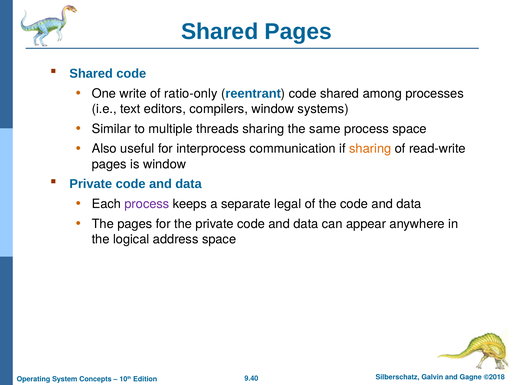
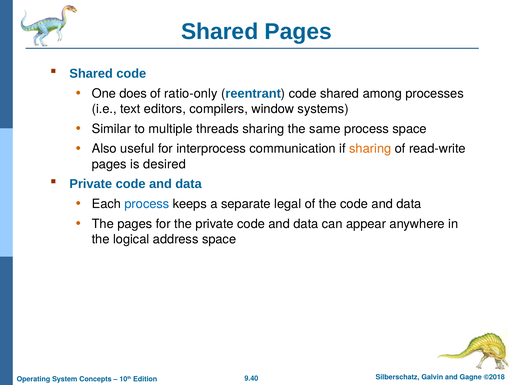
write: write -> does
is window: window -> desired
process at (147, 204) colour: purple -> blue
